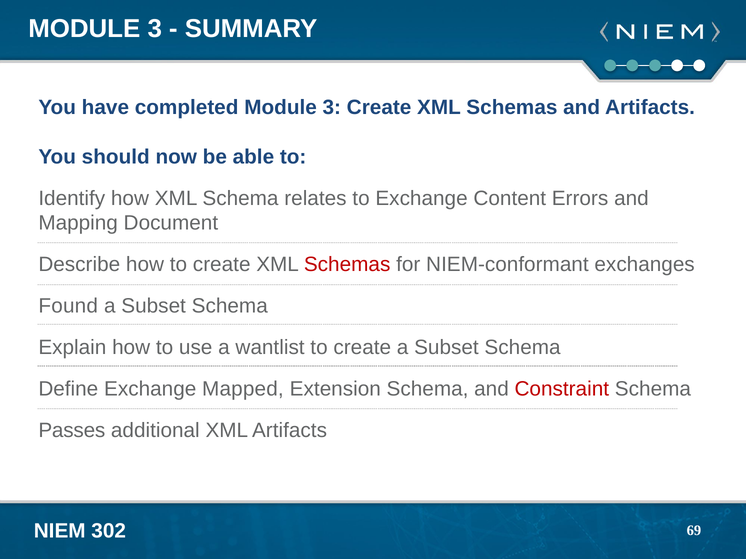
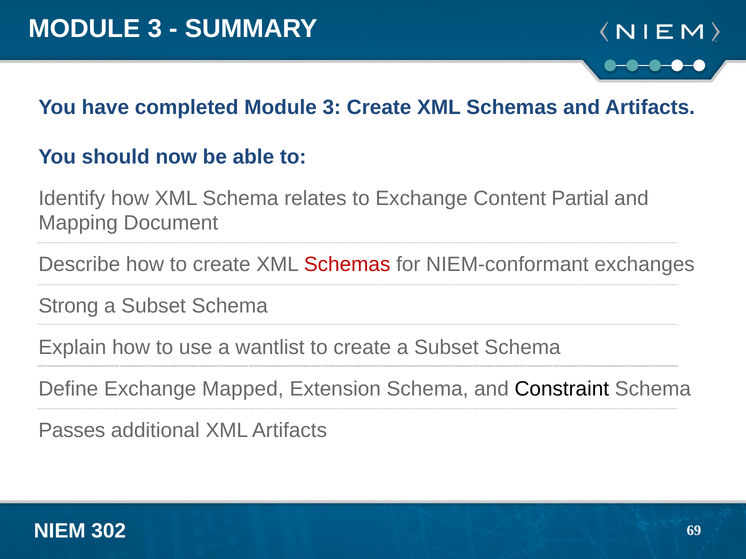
Errors: Errors -> Partial
Found: Found -> Strong
Constraint colour: red -> black
